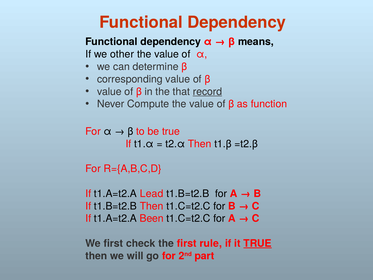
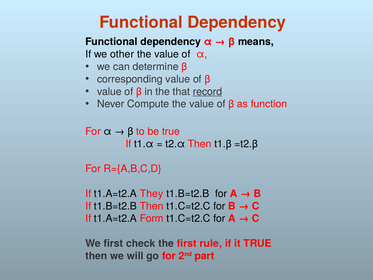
Lead: Lead -> They
Been: Been -> Form
TRUE at (258, 243) underline: present -> none
